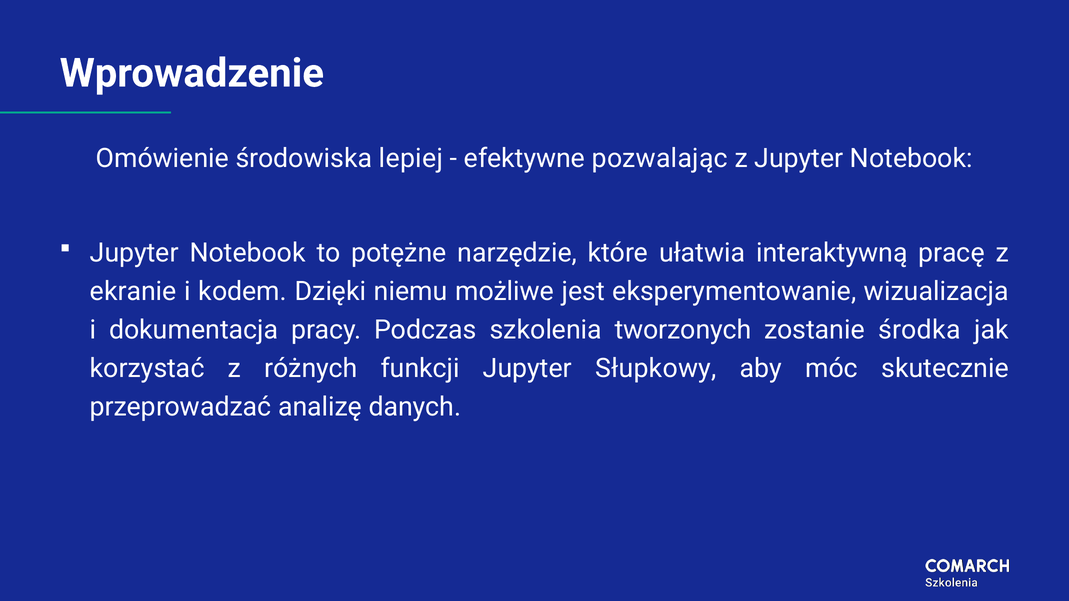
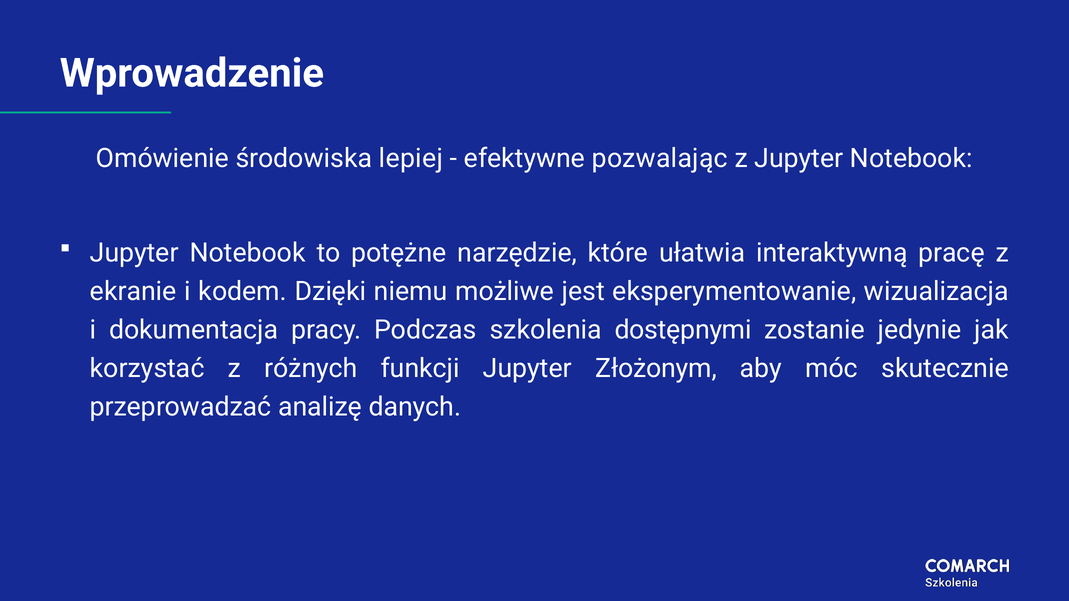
tworzonych: tworzonych -> dostępnymi
środka: środka -> jedynie
Słupkowy: Słupkowy -> Złożonym
